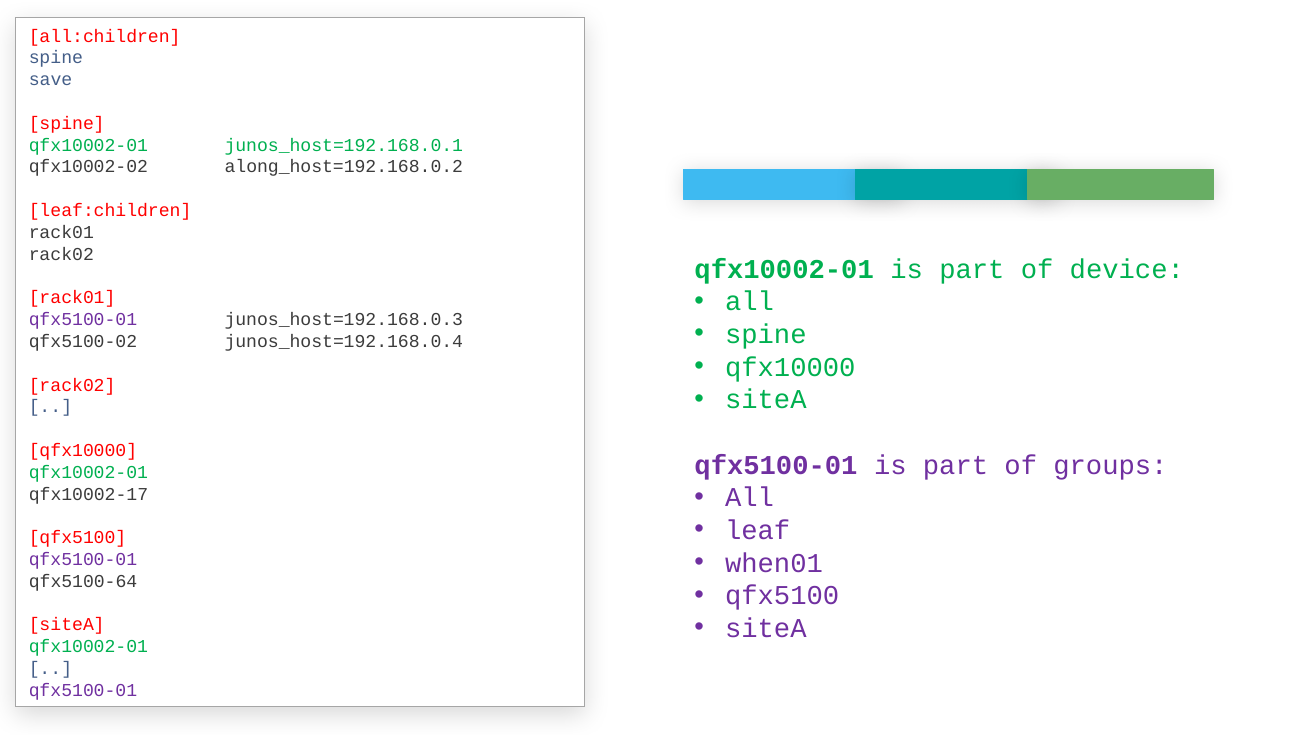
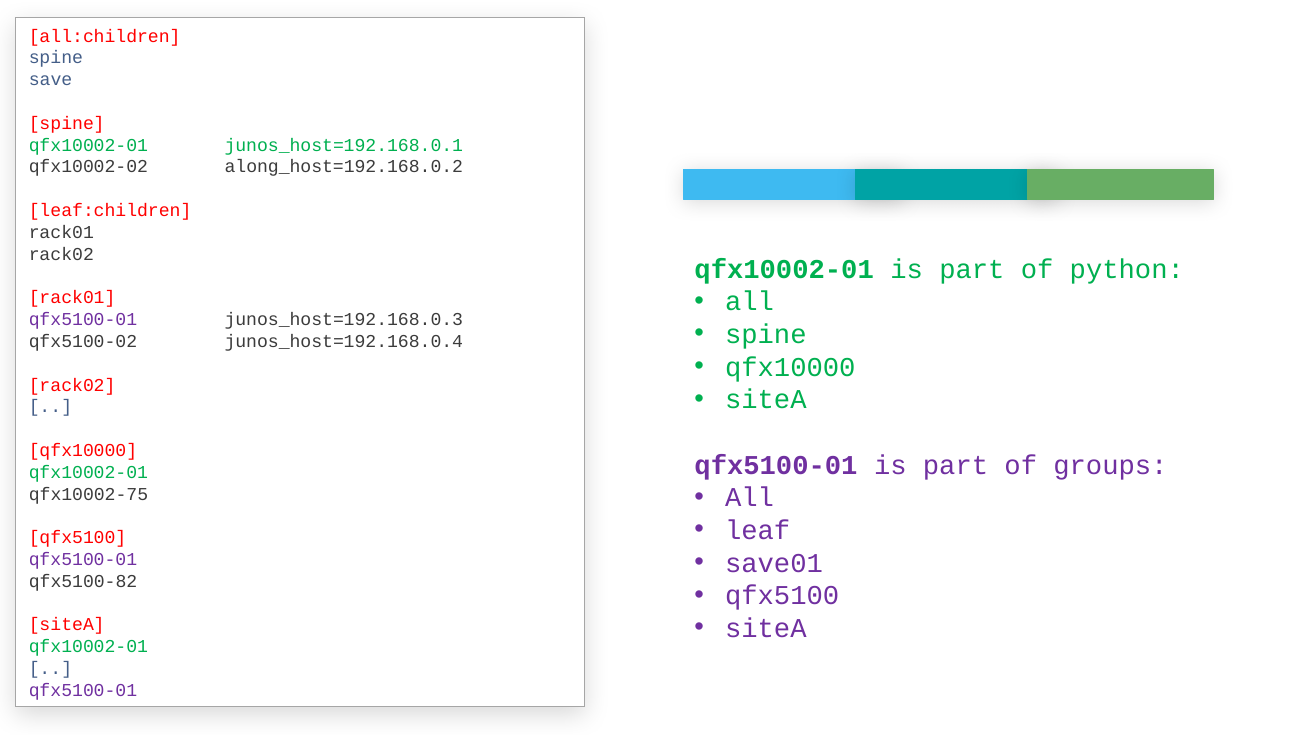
device: device -> python
qfx10002-17: qfx10002-17 -> qfx10002-75
when01: when01 -> save01
qfx5100-64: qfx5100-64 -> qfx5100-82
